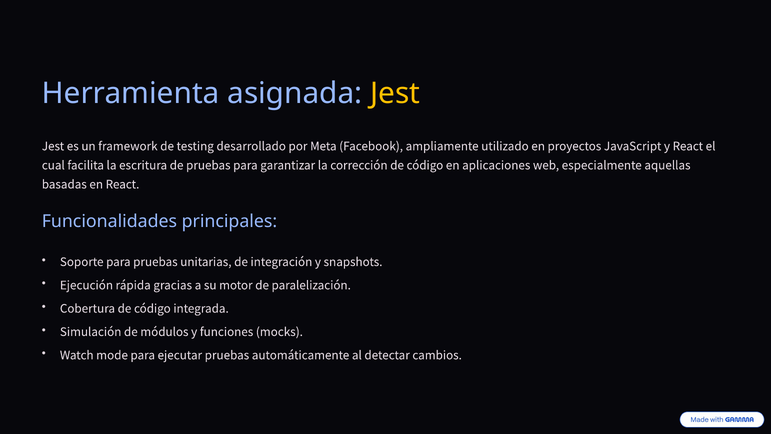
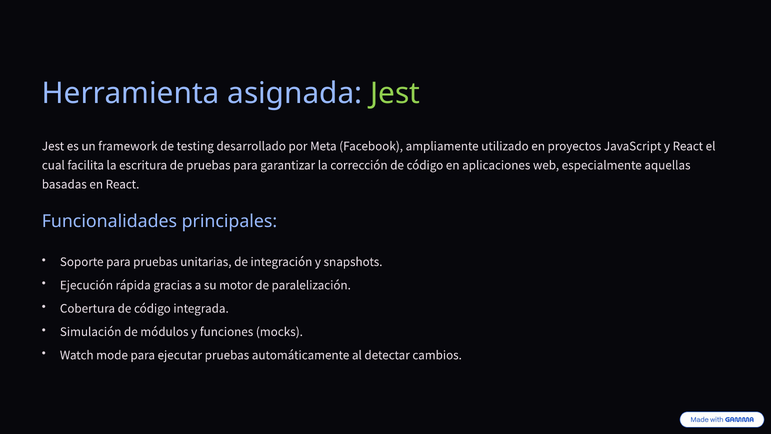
Jest at (395, 94) colour: yellow -> light green
